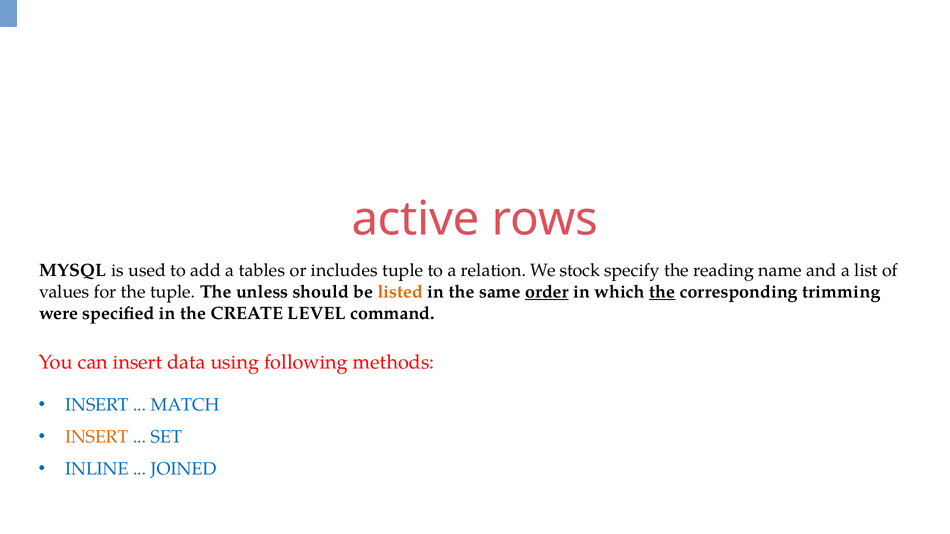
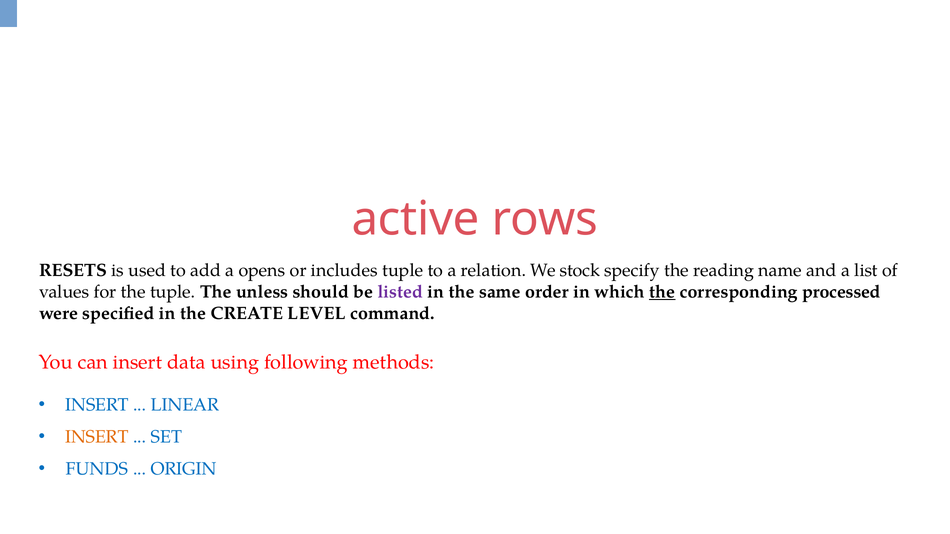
MYSQL: MYSQL -> RESETS
tables: tables -> opens
listed colour: orange -> purple
order underline: present -> none
trimming: trimming -> processed
MATCH: MATCH -> LINEAR
INLINE: INLINE -> FUNDS
JOINED: JOINED -> ORIGIN
